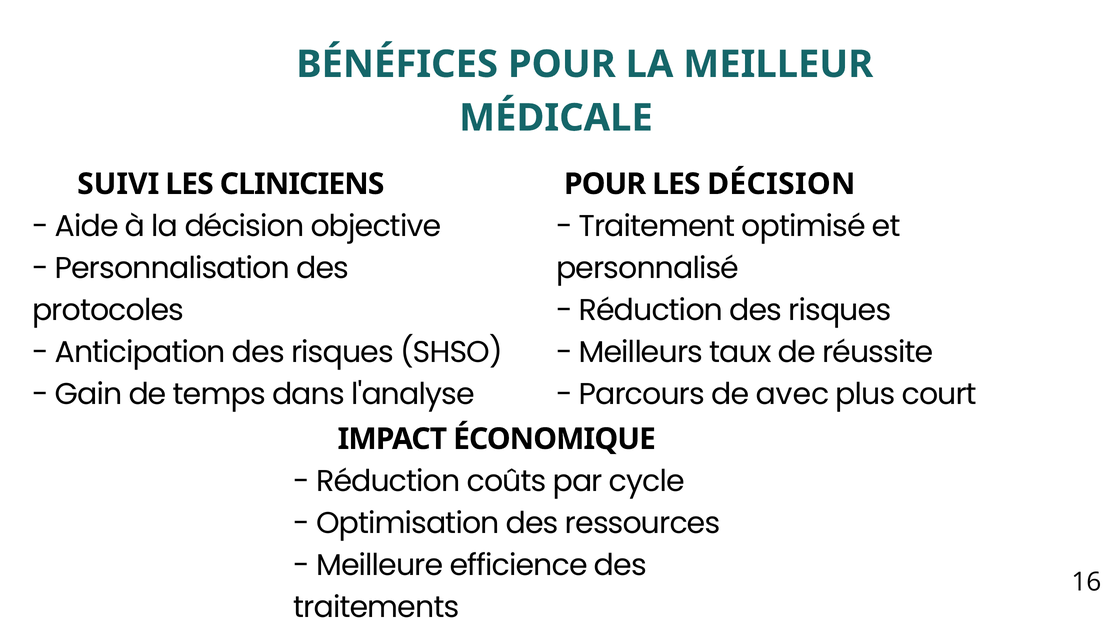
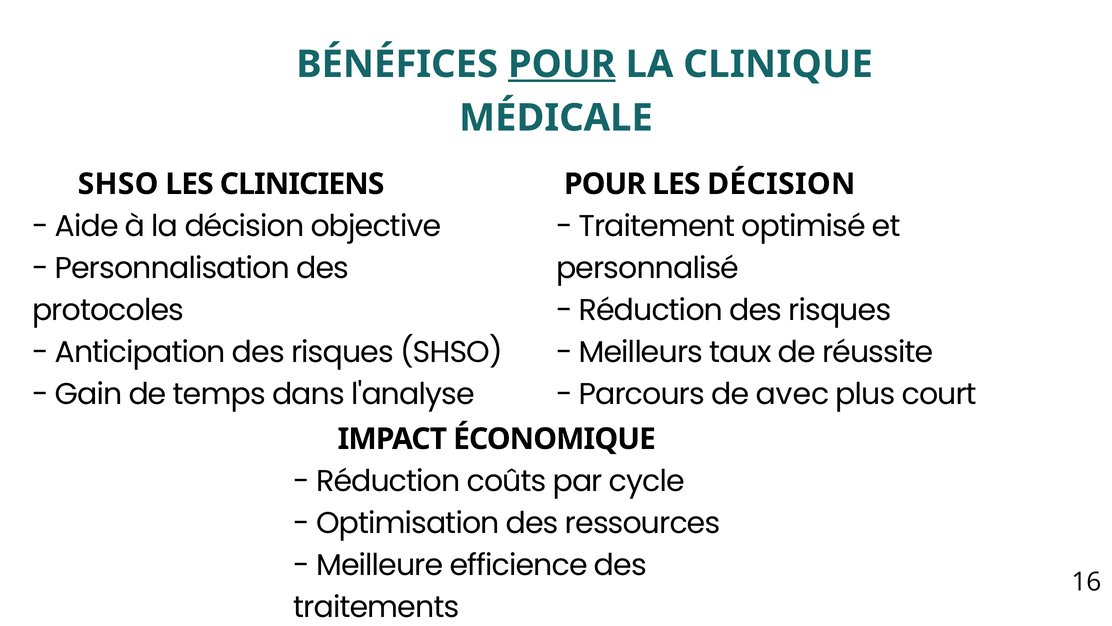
POUR at (562, 64) underline: none -> present
MEILLEUR: MEILLEUR -> CLINIQUE
SUIVI at (118, 184): SUIVI -> SHSO
